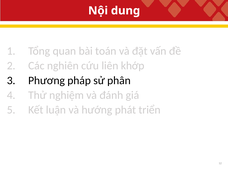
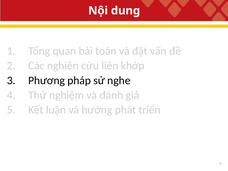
phân: phân -> nghe
